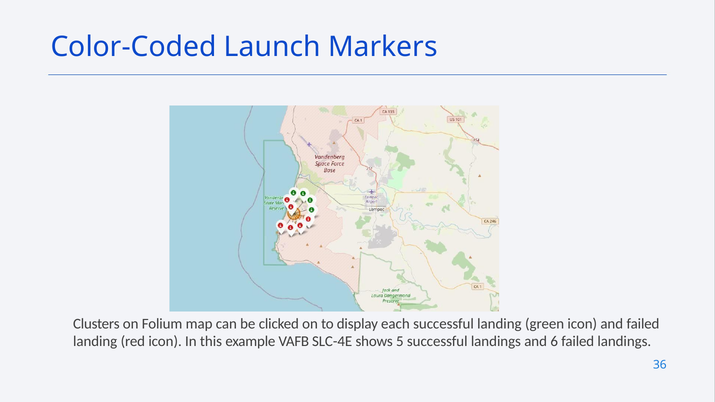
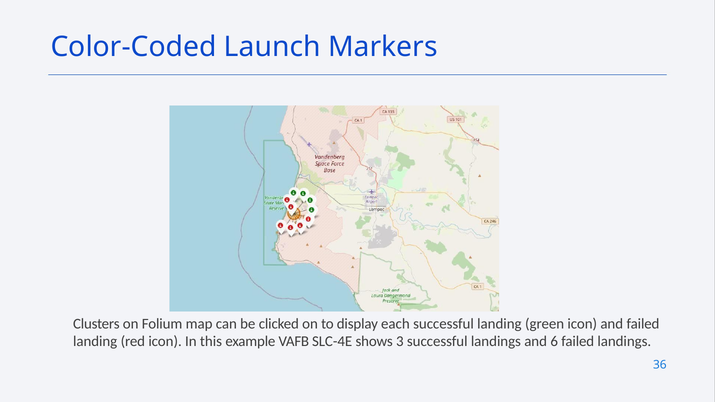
5: 5 -> 3
